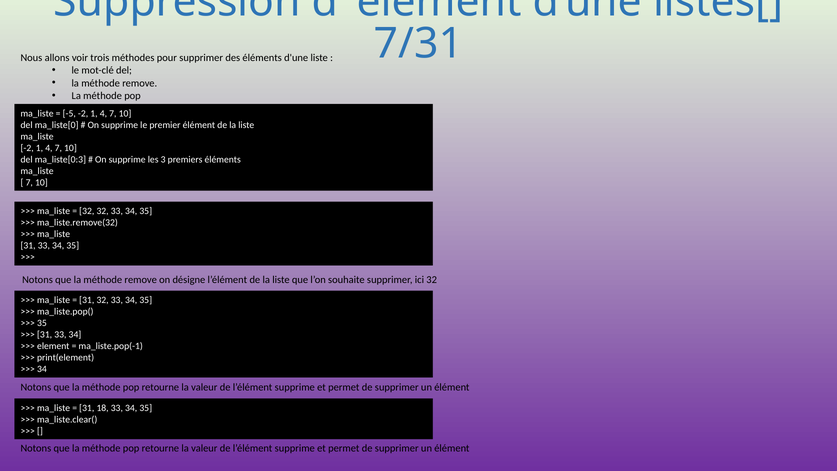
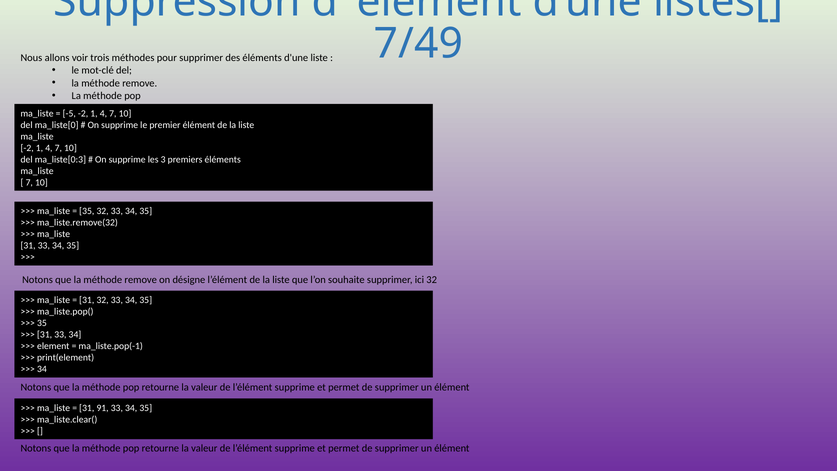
7/31: 7/31 -> 7/49
32 at (87, 211): 32 -> 35
18: 18 -> 91
